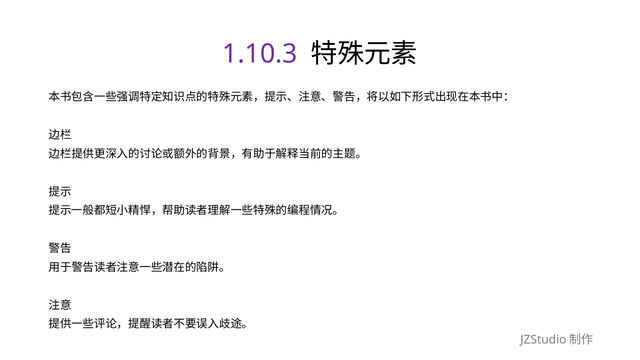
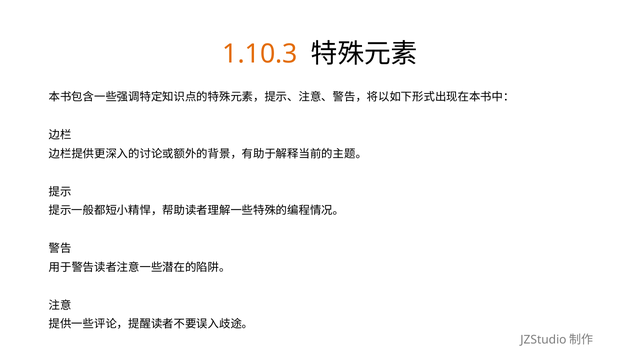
1.10.3 colour: purple -> orange
